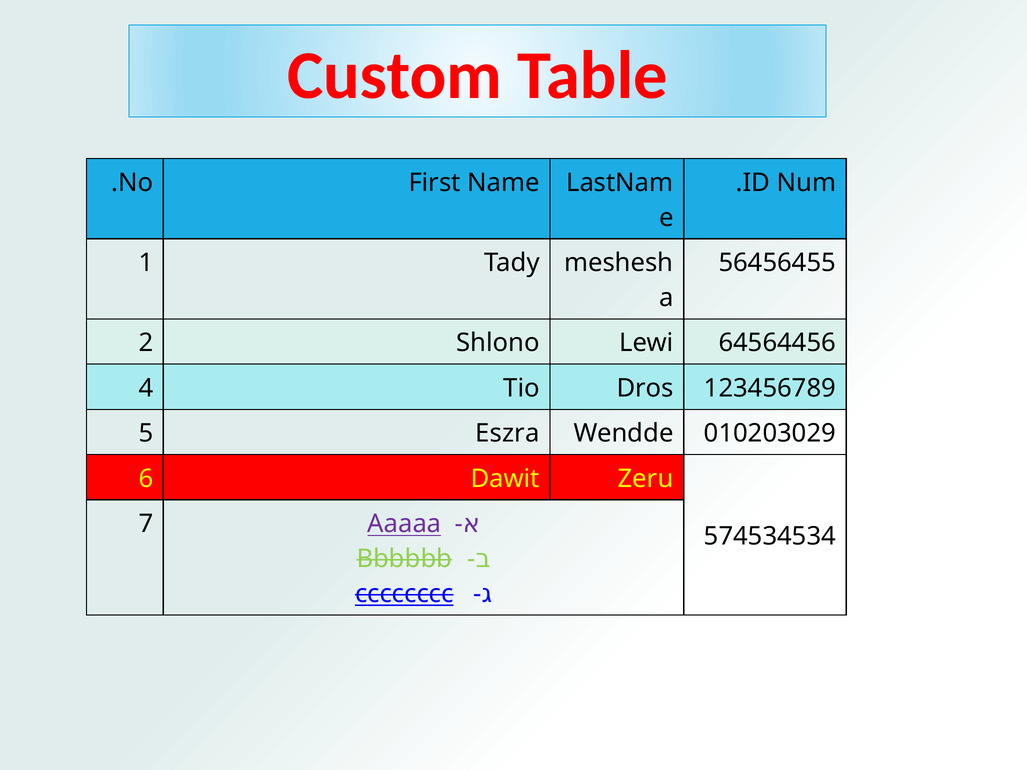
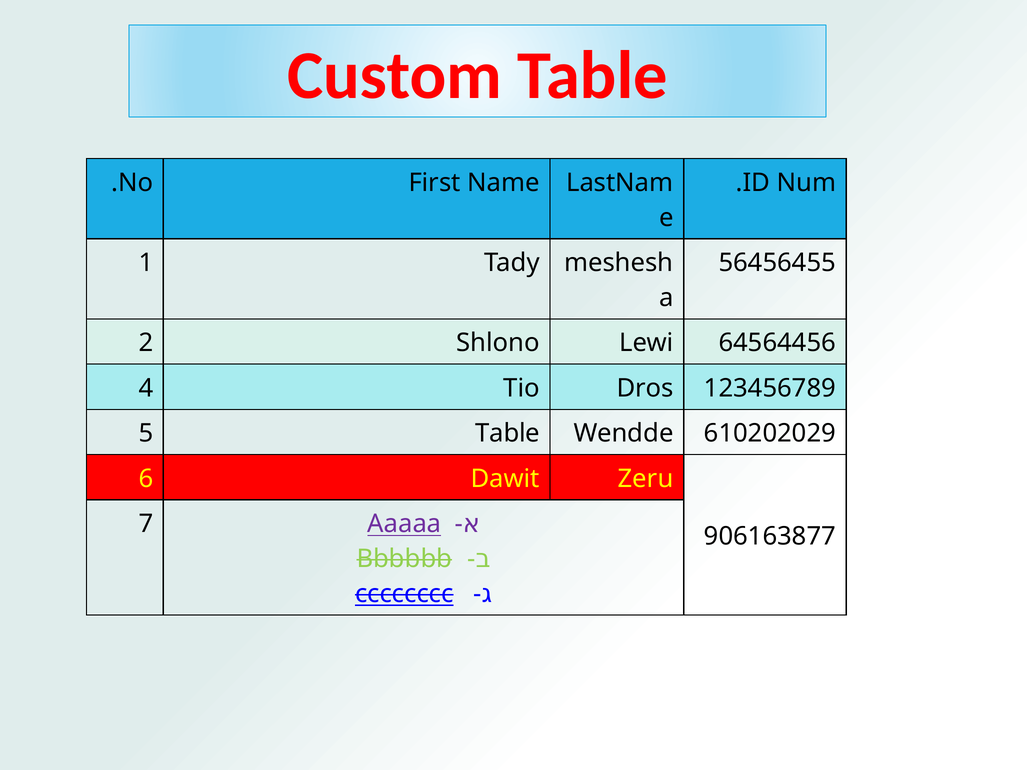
5 Eszra: Eszra -> Table
010203029: 010203029 -> 610202029
574534534: 574534534 -> 906163877
